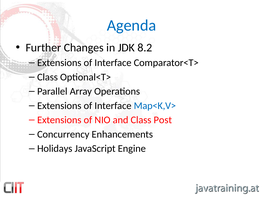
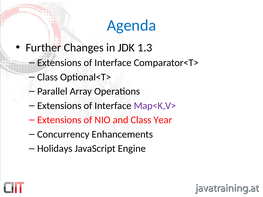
8.2: 8.2 -> 1.3
Map<K,V> colour: blue -> purple
Post: Post -> Year
